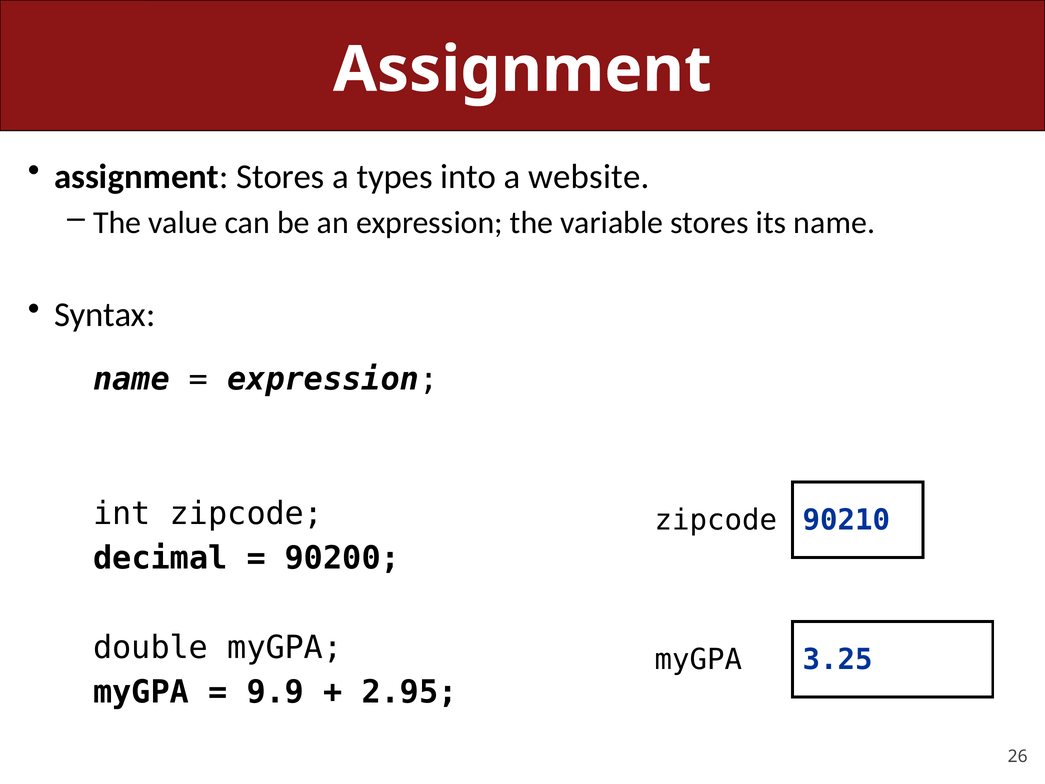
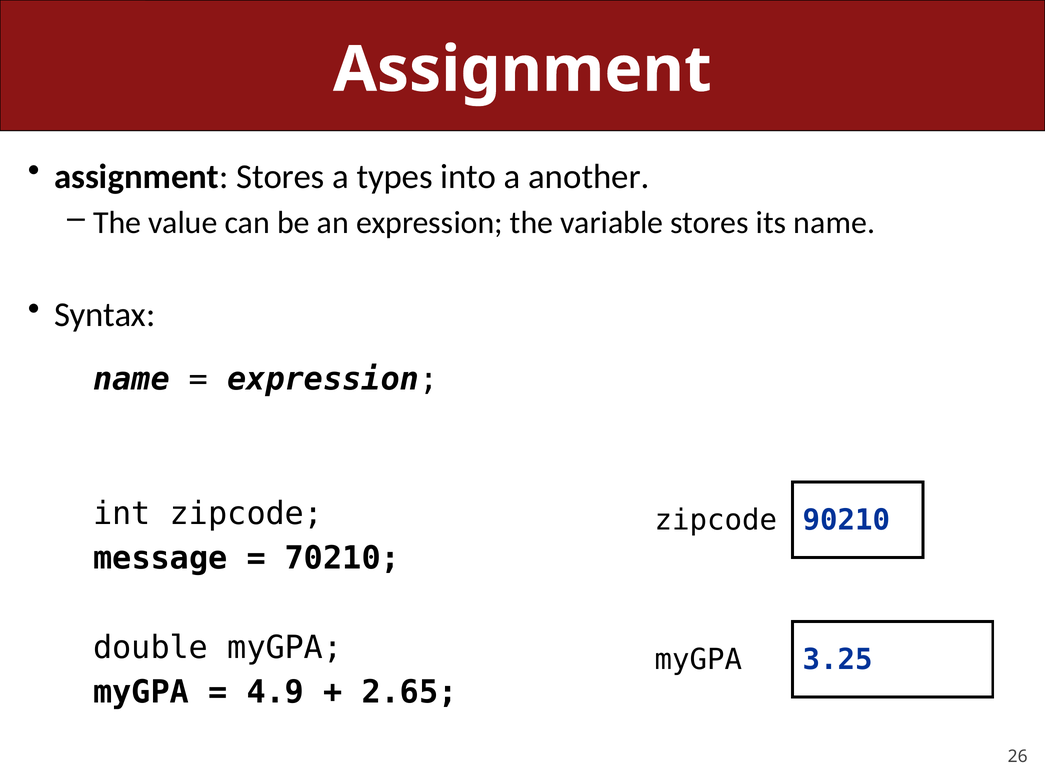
website: website -> another
decimal: decimal -> message
90200: 90200 -> 70210
9.9: 9.9 -> 4.9
2.95: 2.95 -> 2.65
